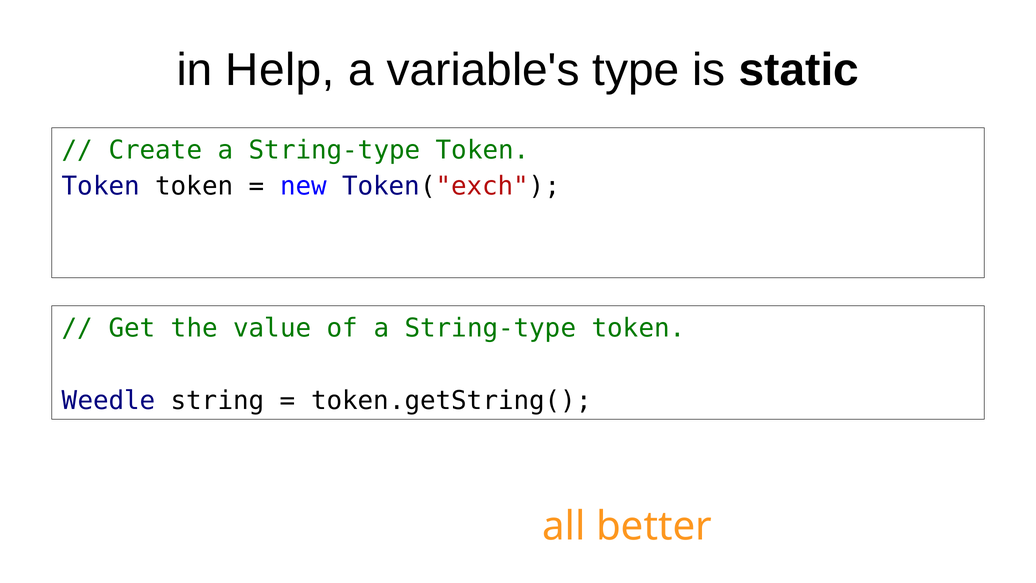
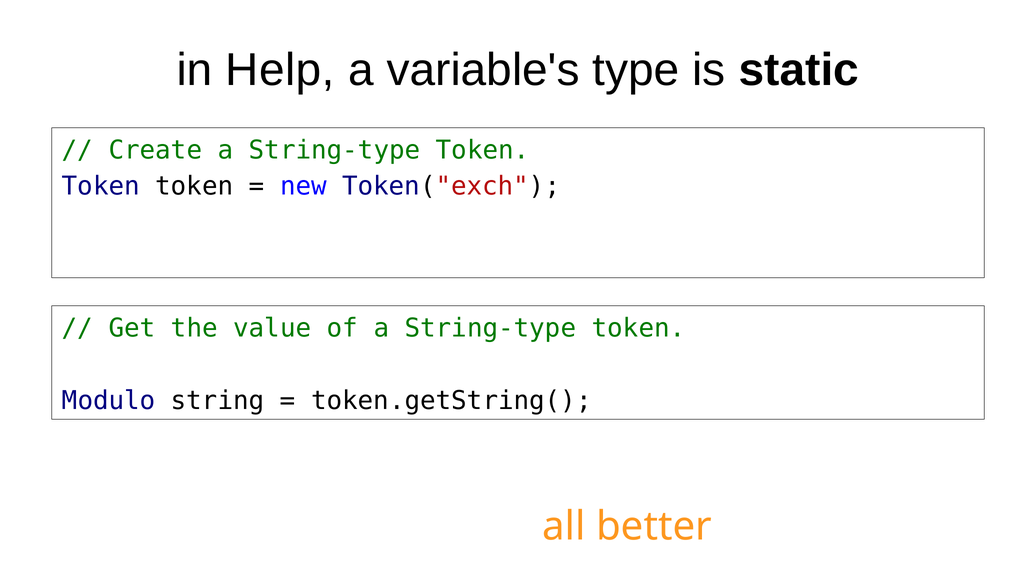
Weedle: Weedle -> Modulo
